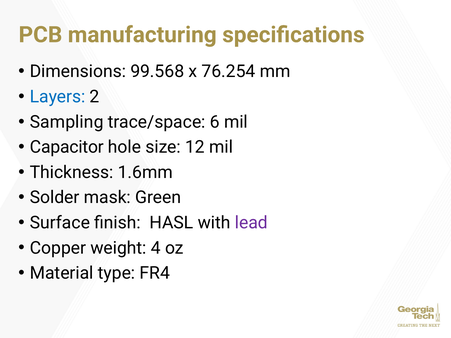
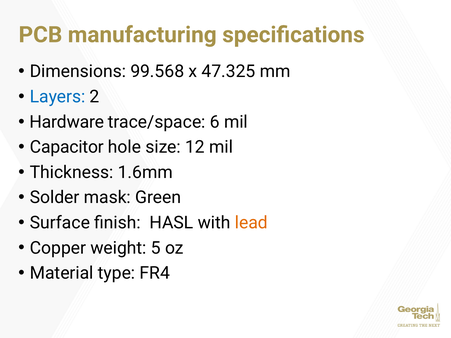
76.254: 76.254 -> 47.325
Sampling: Sampling -> Hardware
lead colour: purple -> orange
4: 4 -> 5
